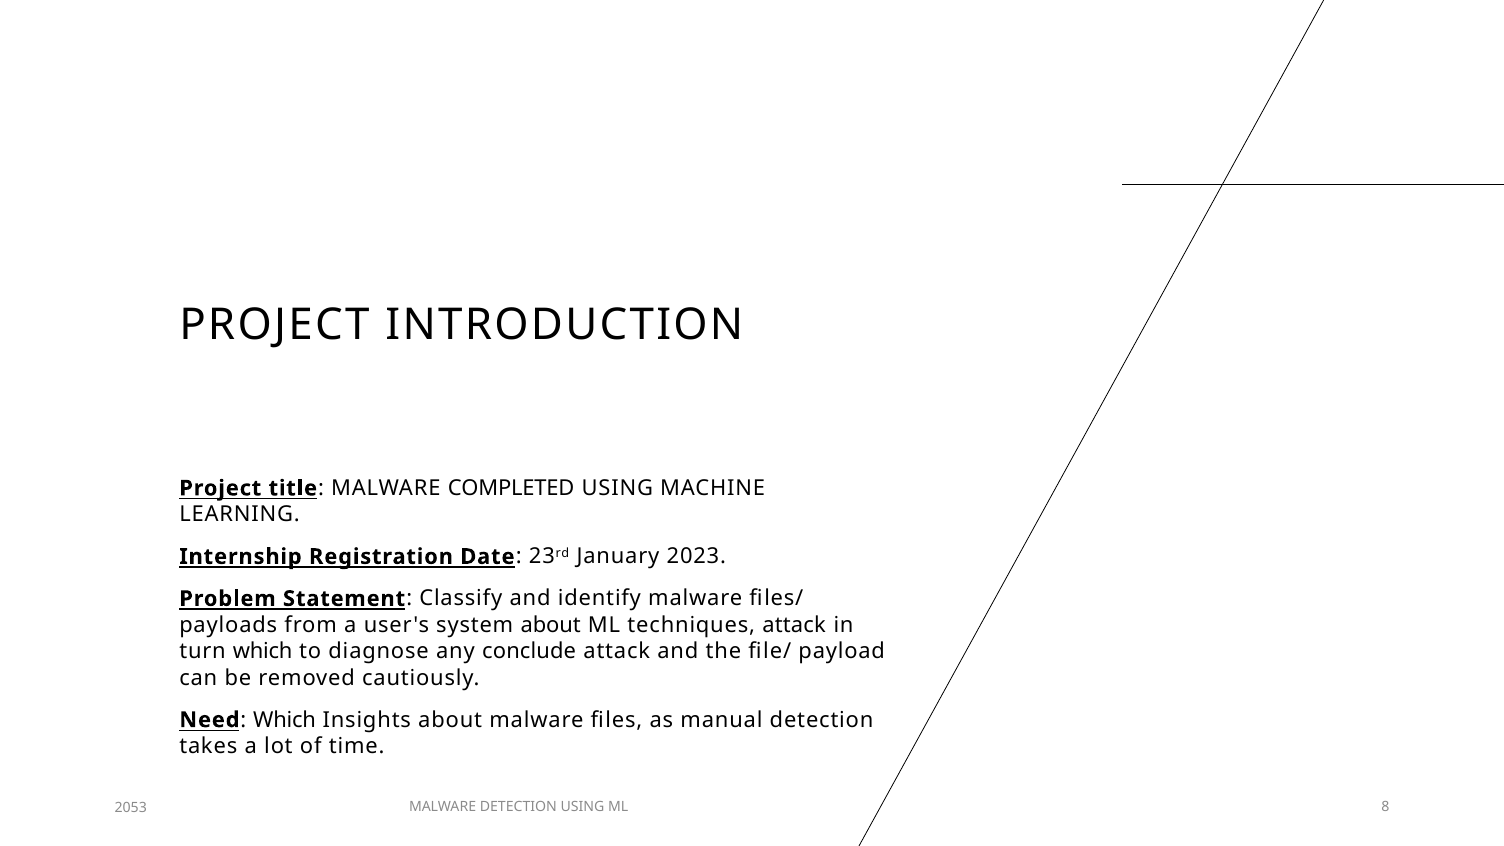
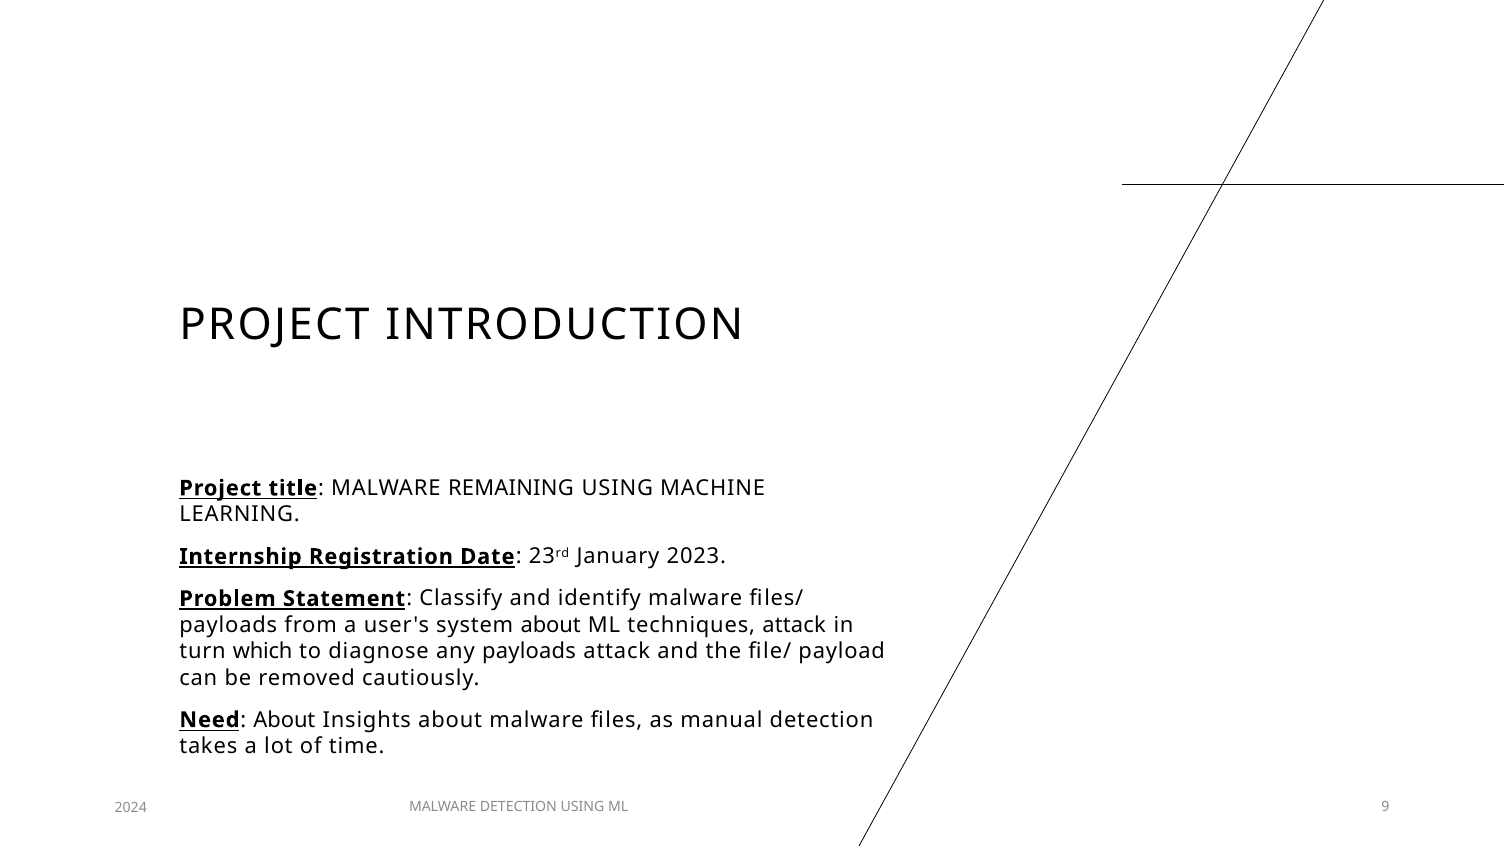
COMPLETED: COMPLETED -> REMAINING
any conclude: conclude -> payloads
Need Which: Which -> About
8: 8 -> 9
2053: 2053 -> 2024
